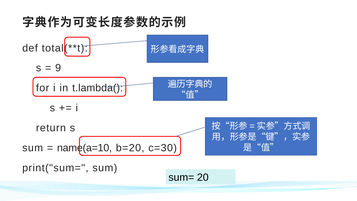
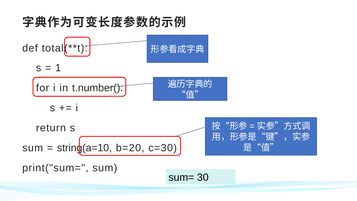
9: 9 -> 1
t.lambda(: t.lambda( -> t.number(
name(a=10: name(a=10 -> string(a=10
20: 20 -> 30
